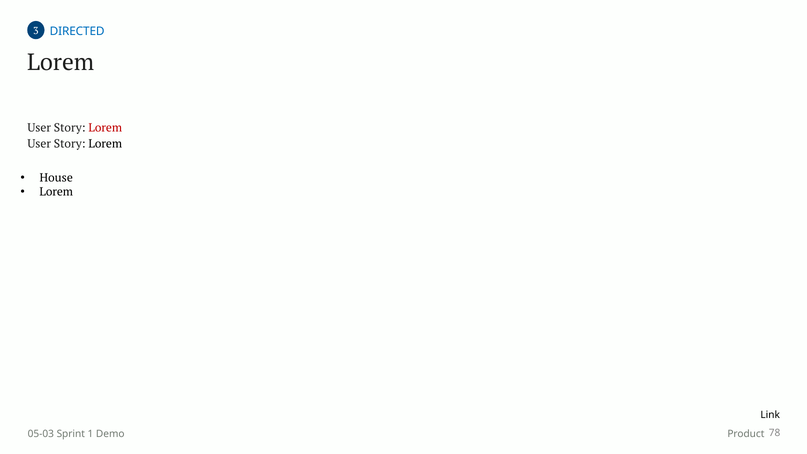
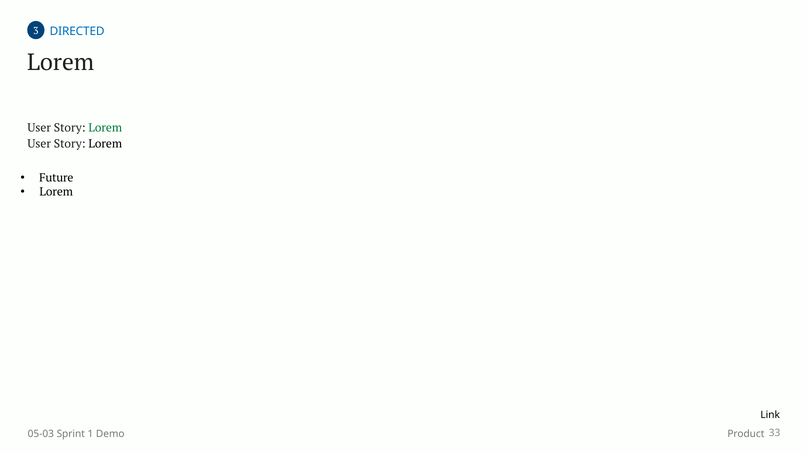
Lorem at (105, 128) colour: red -> green
House: House -> Future
78: 78 -> 33
